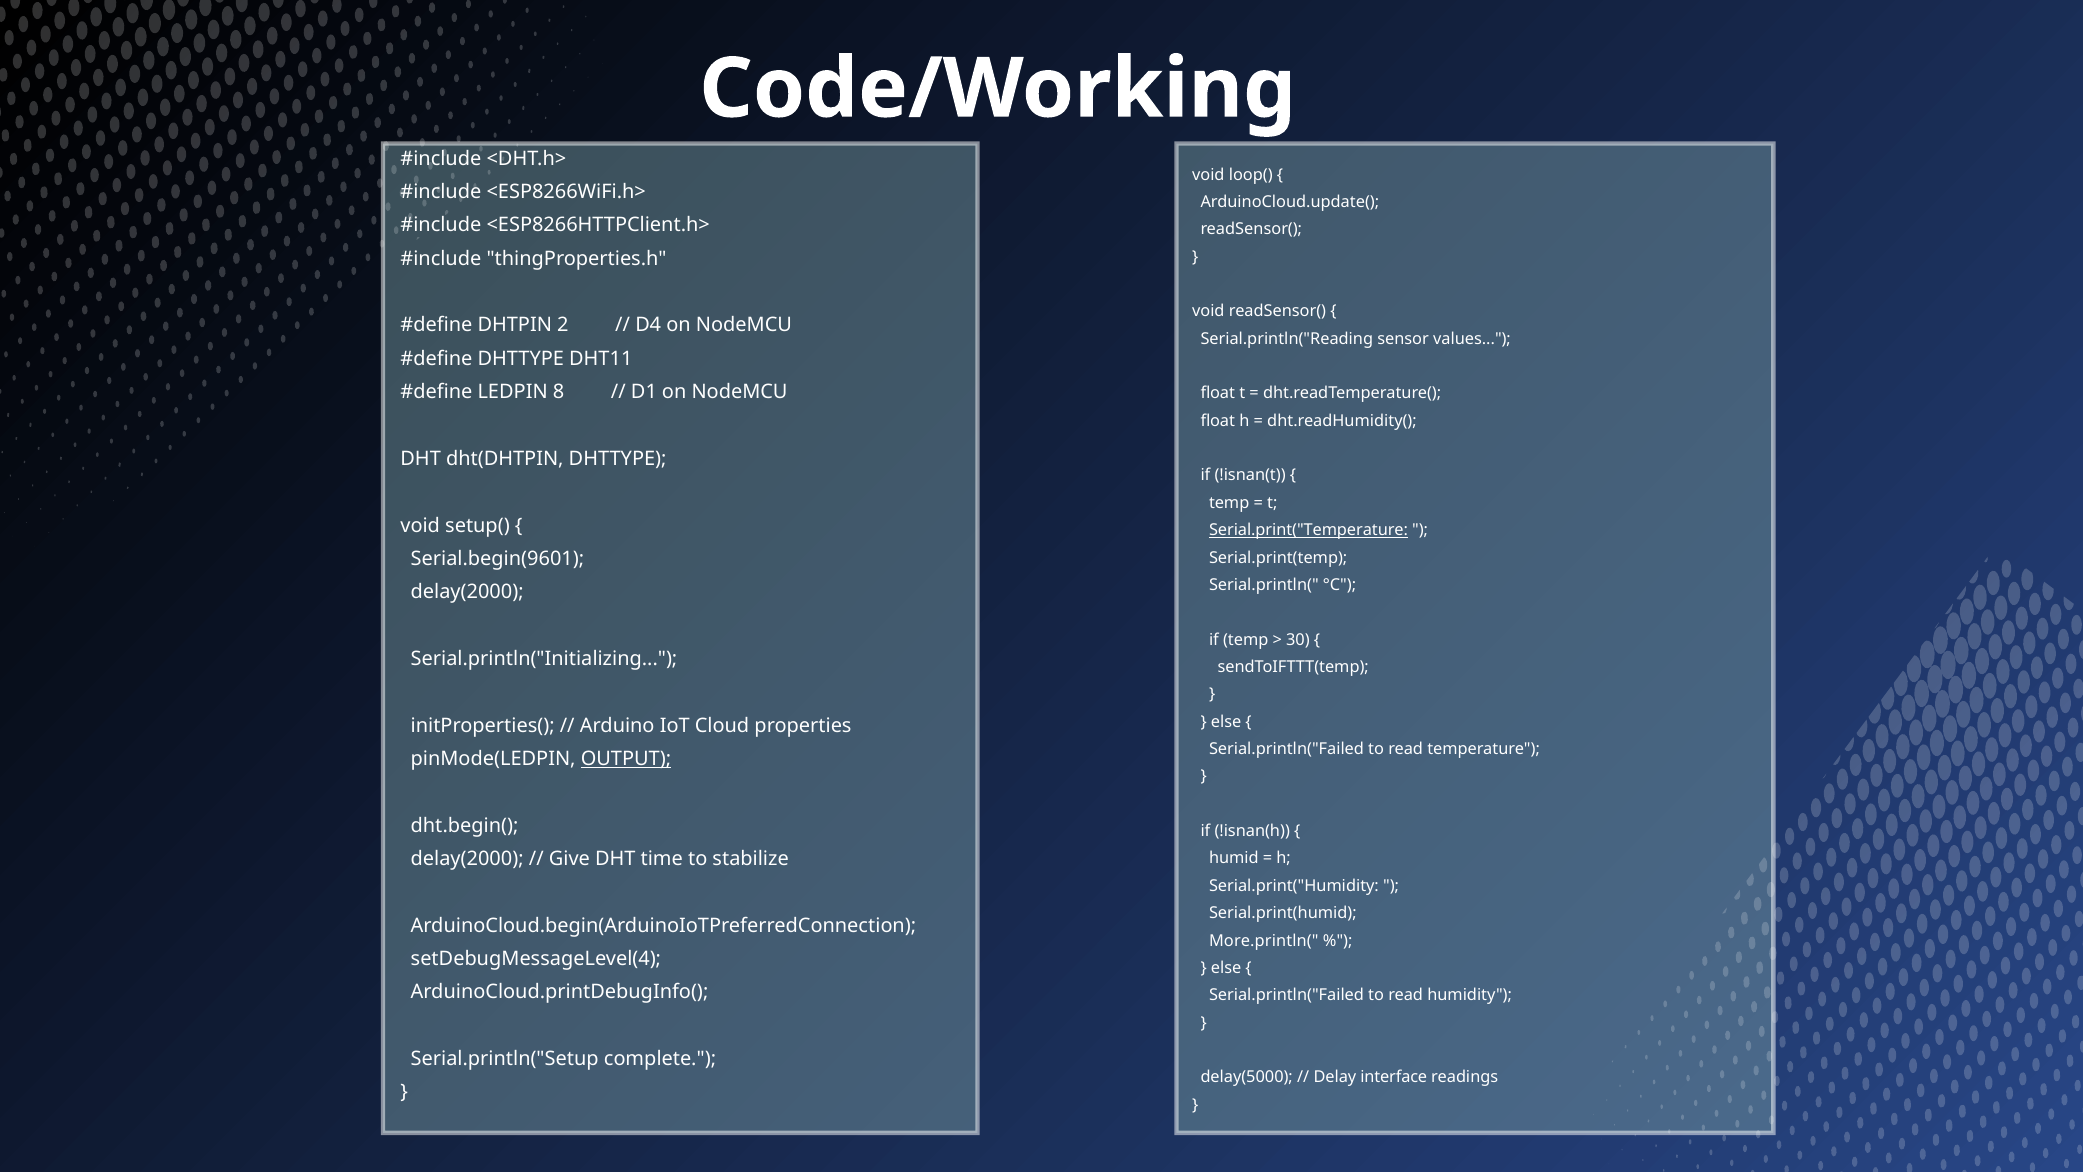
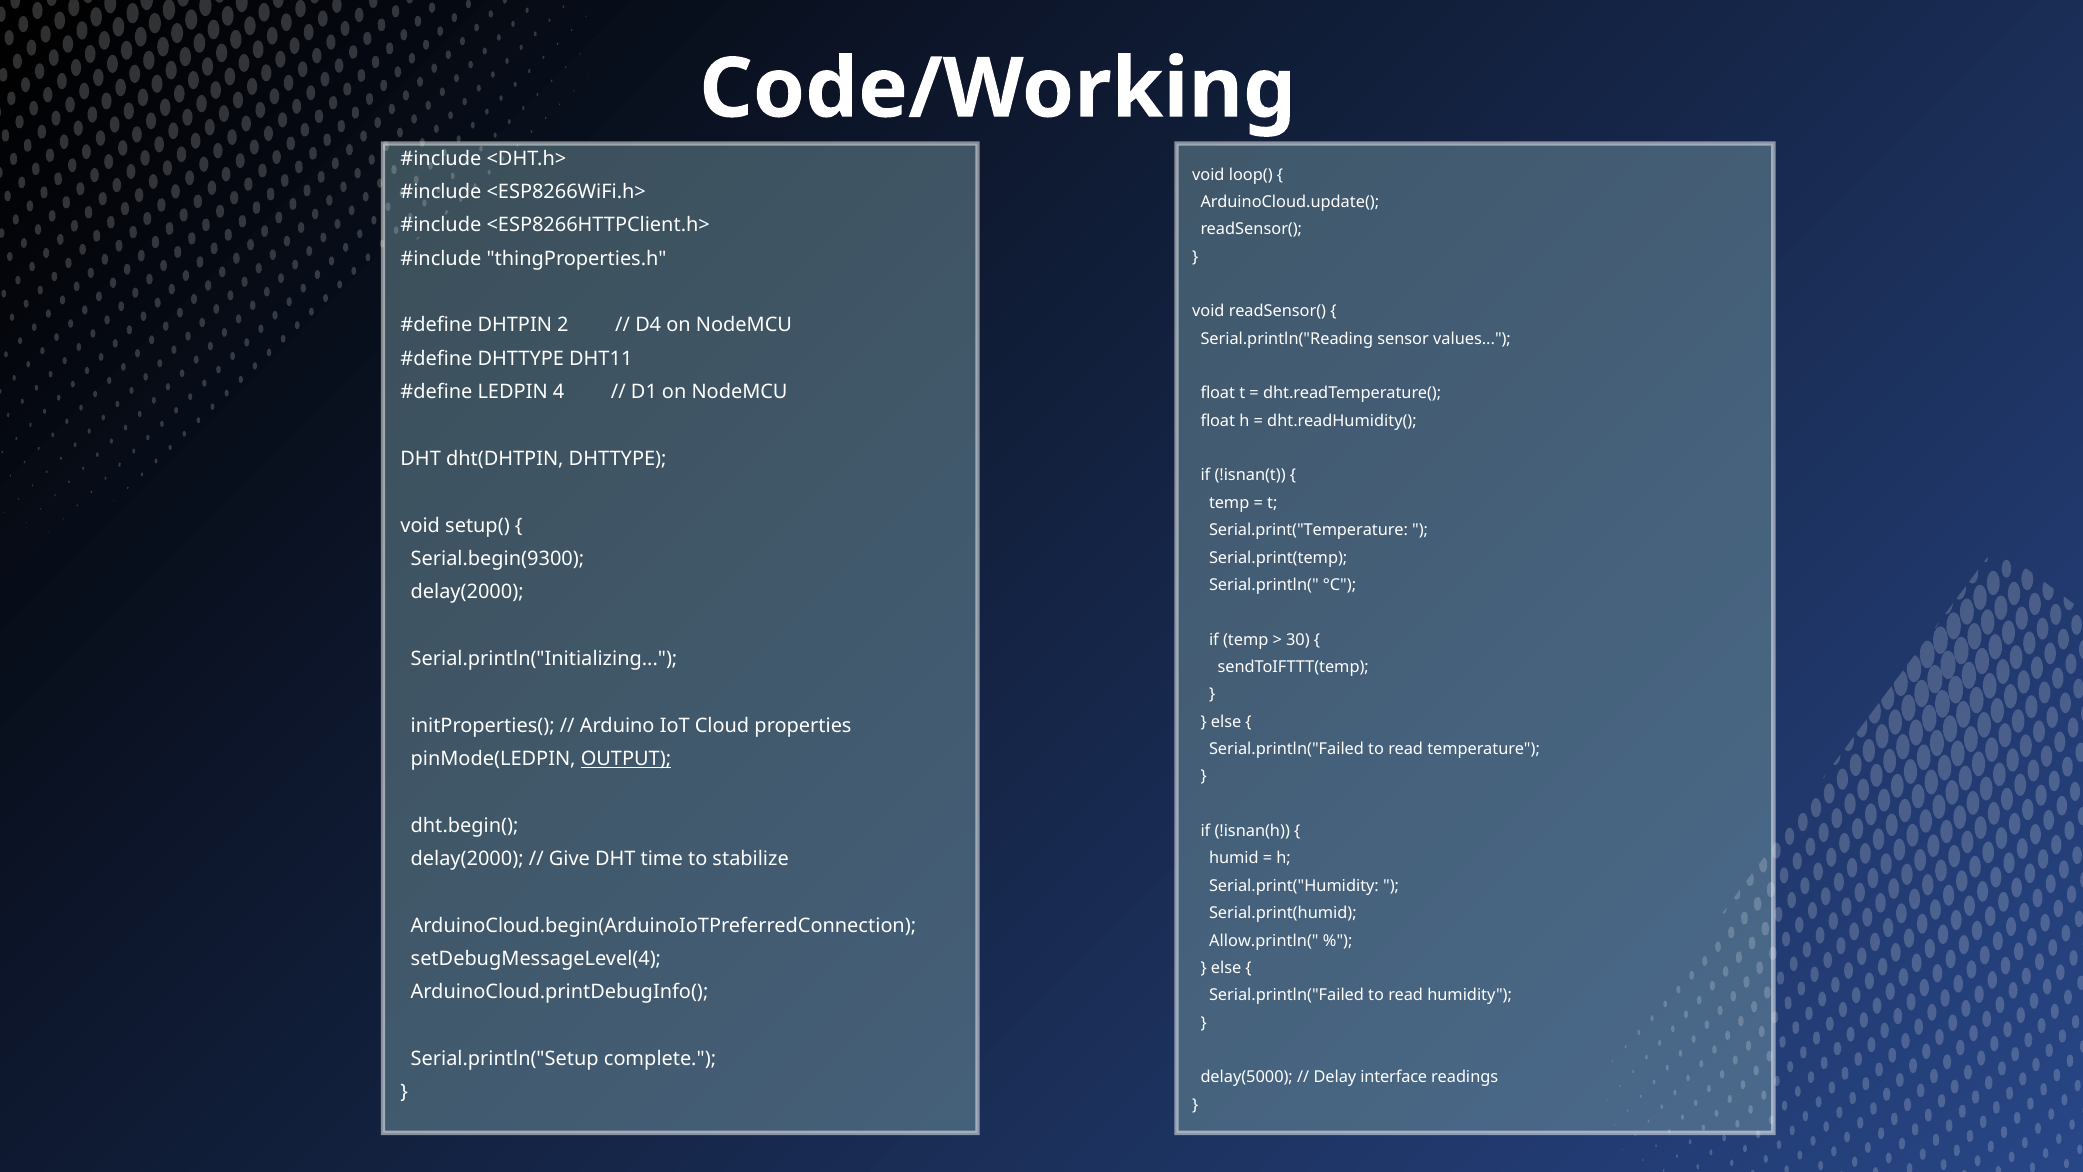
8: 8 -> 4
Serial.print("Temperature underline: present -> none
Serial.begin(9601: Serial.begin(9601 -> Serial.begin(9300
More.println(: More.println( -> Allow.println(
